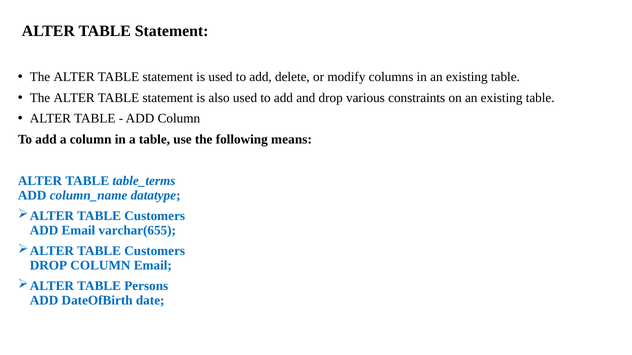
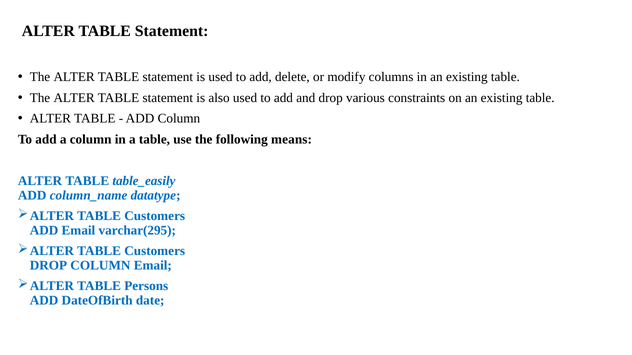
table_terms: table_terms -> table_easily
varchar(655: varchar(655 -> varchar(295
